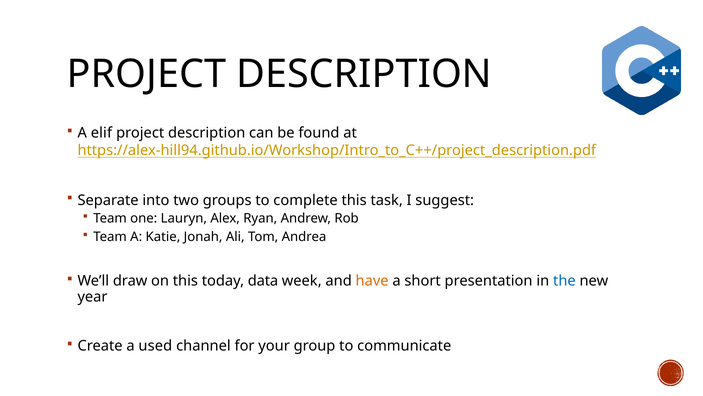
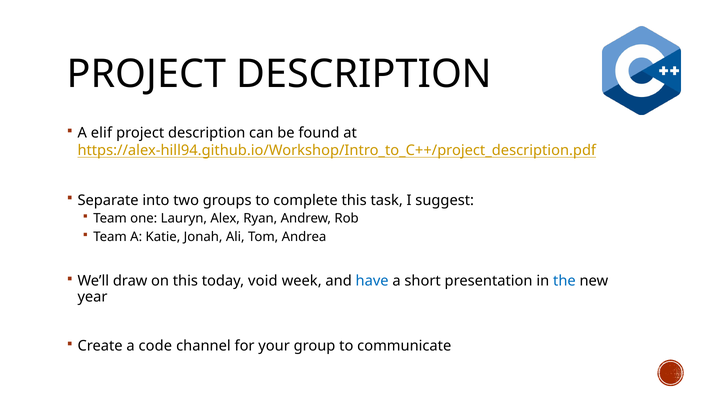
data: data -> void
have colour: orange -> blue
used: used -> code
